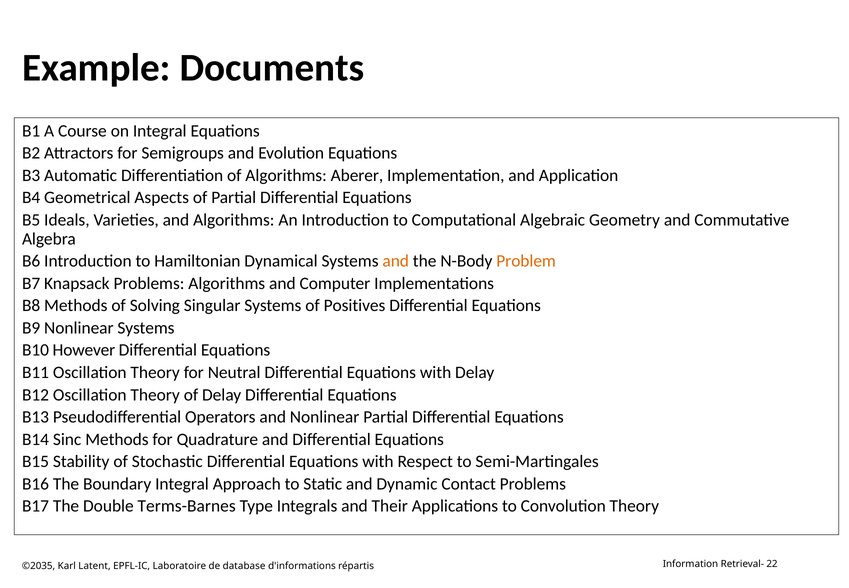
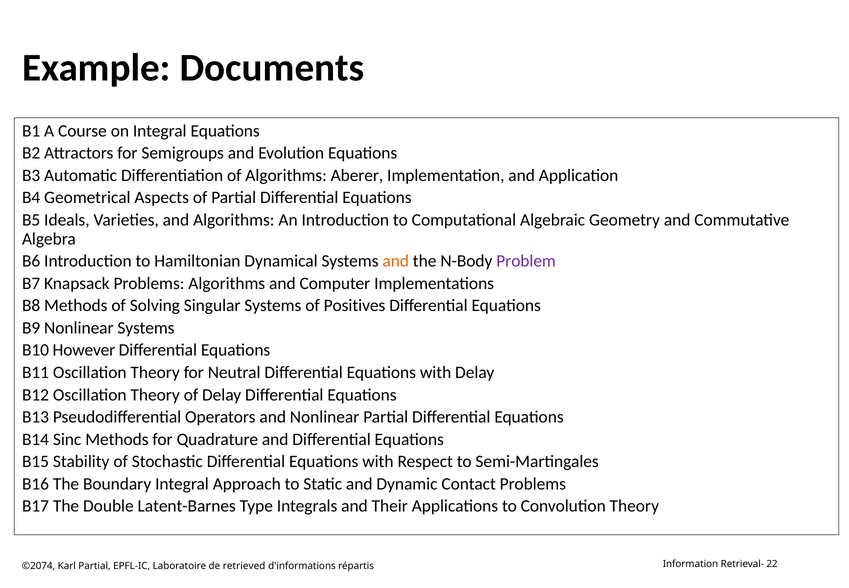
Problem colour: orange -> purple
Terms-Barnes: Terms-Barnes -> Latent-Barnes
©2035: ©2035 -> ©2074
Karl Latent: Latent -> Partial
database: database -> retrieved
